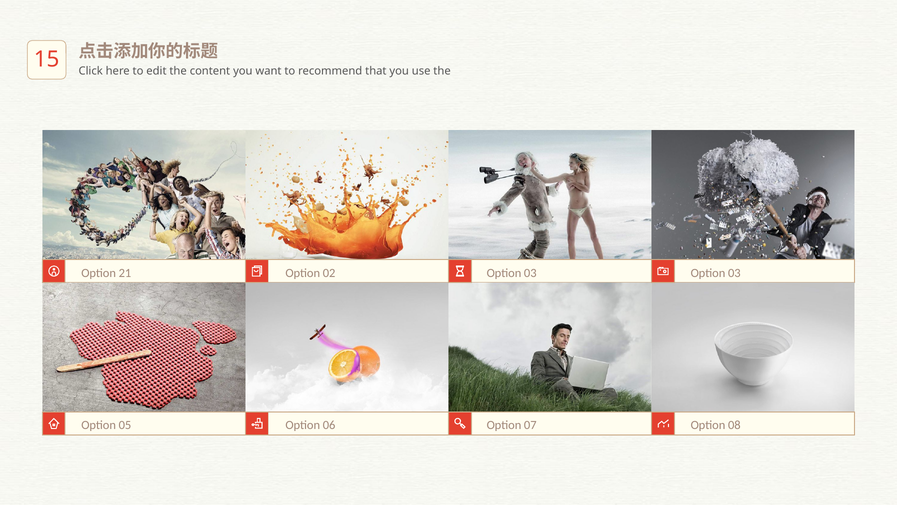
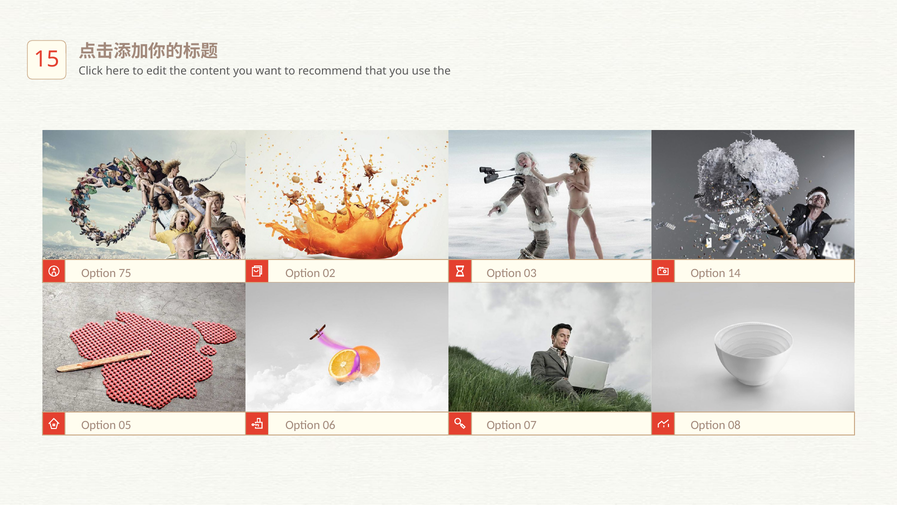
21: 21 -> 75
03 at (734, 273): 03 -> 14
